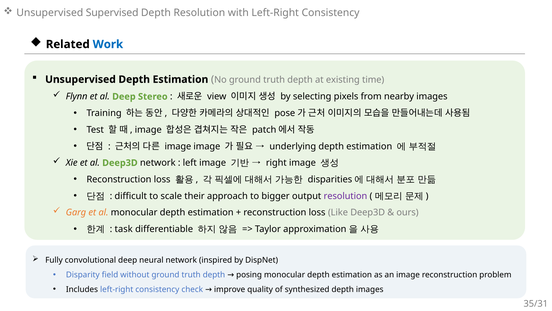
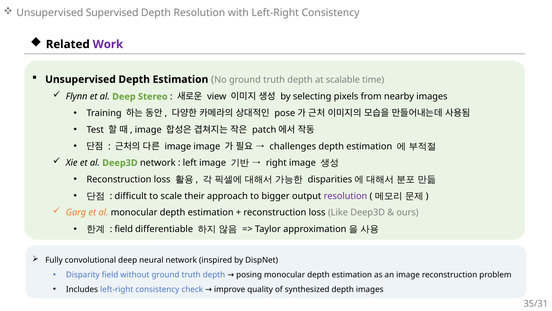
Work colour: blue -> purple
existing: existing -> scalable
underlying: underlying -> challenges
task at (124, 229): task -> field
